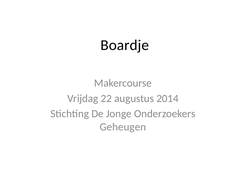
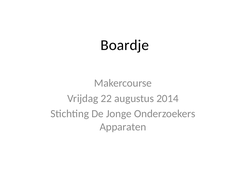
Geheugen: Geheugen -> Apparaten
